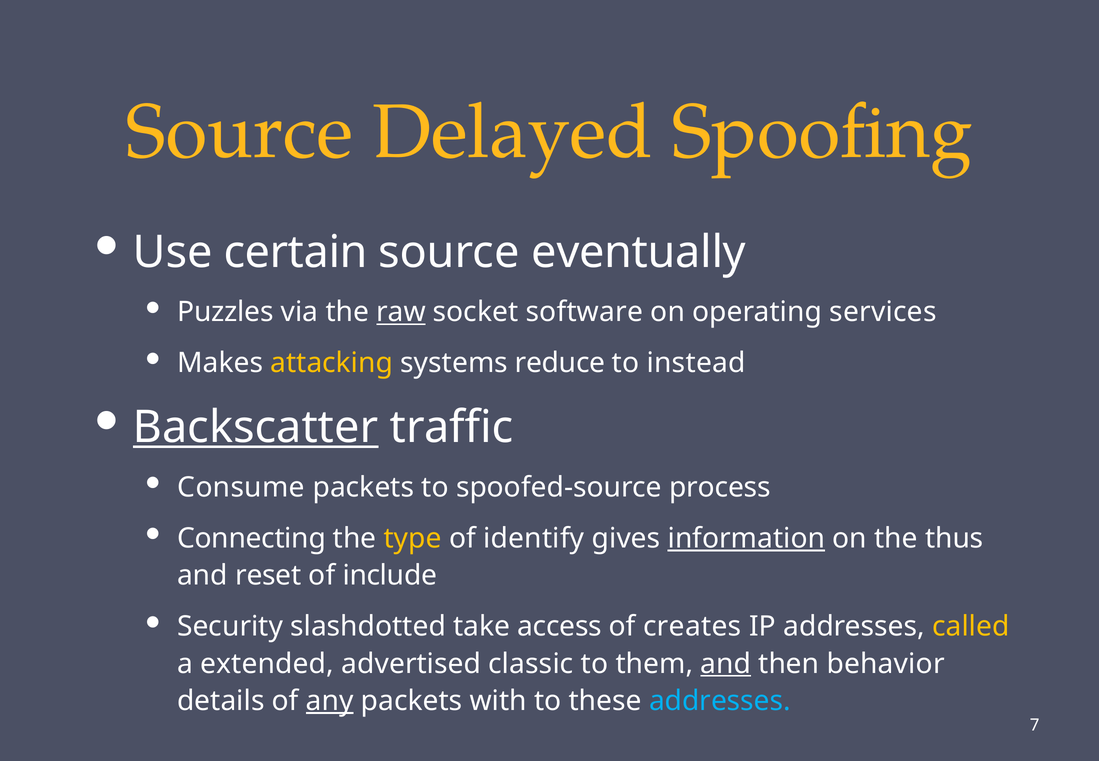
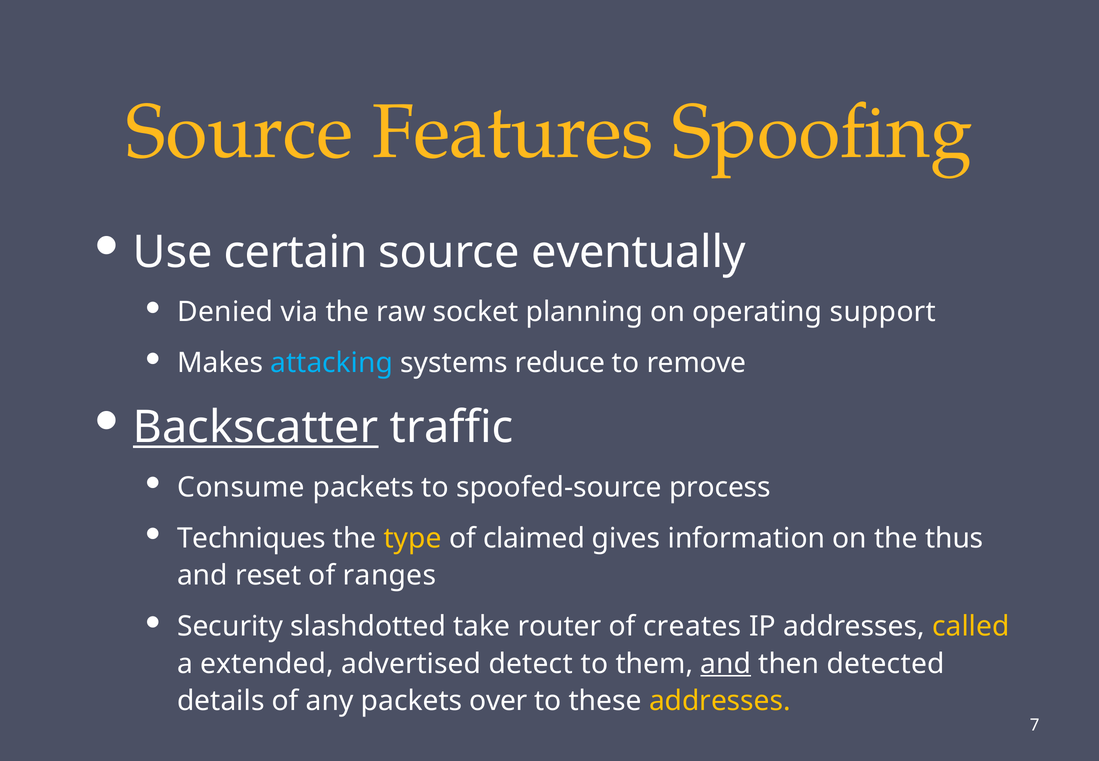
Delayed: Delayed -> Features
Puzzles: Puzzles -> Denied
raw underline: present -> none
software: software -> planning
services: services -> support
attacking colour: yellow -> light blue
instead: instead -> remove
Connecting: Connecting -> Techniques
identify: identify -> claimed
information underline: present -> none
include: include -> ranges
access: access -> router
classic: classic -> detect
behavior: behavior -> detected
any underline: present -> none
with: with -> over
addresses at (720, 701) colour: light blue -> yellow
